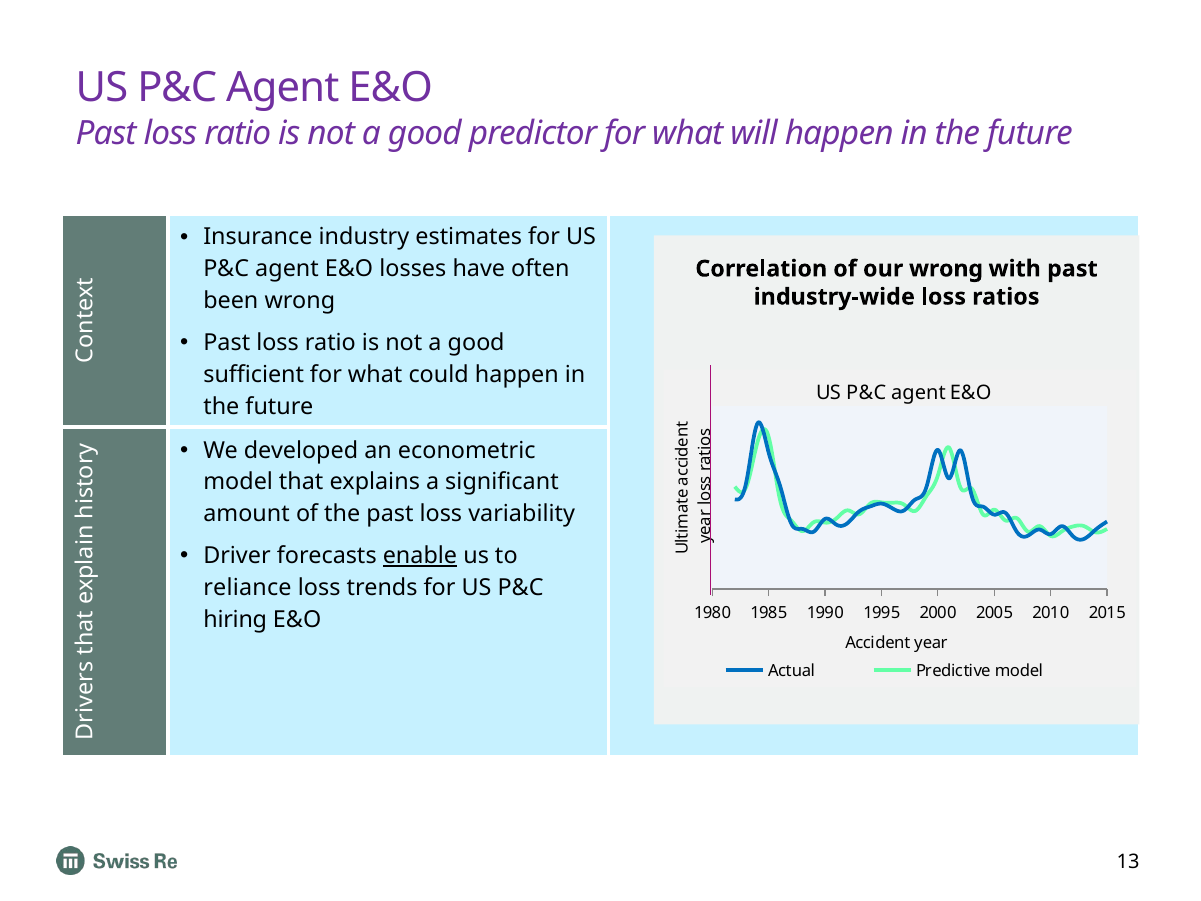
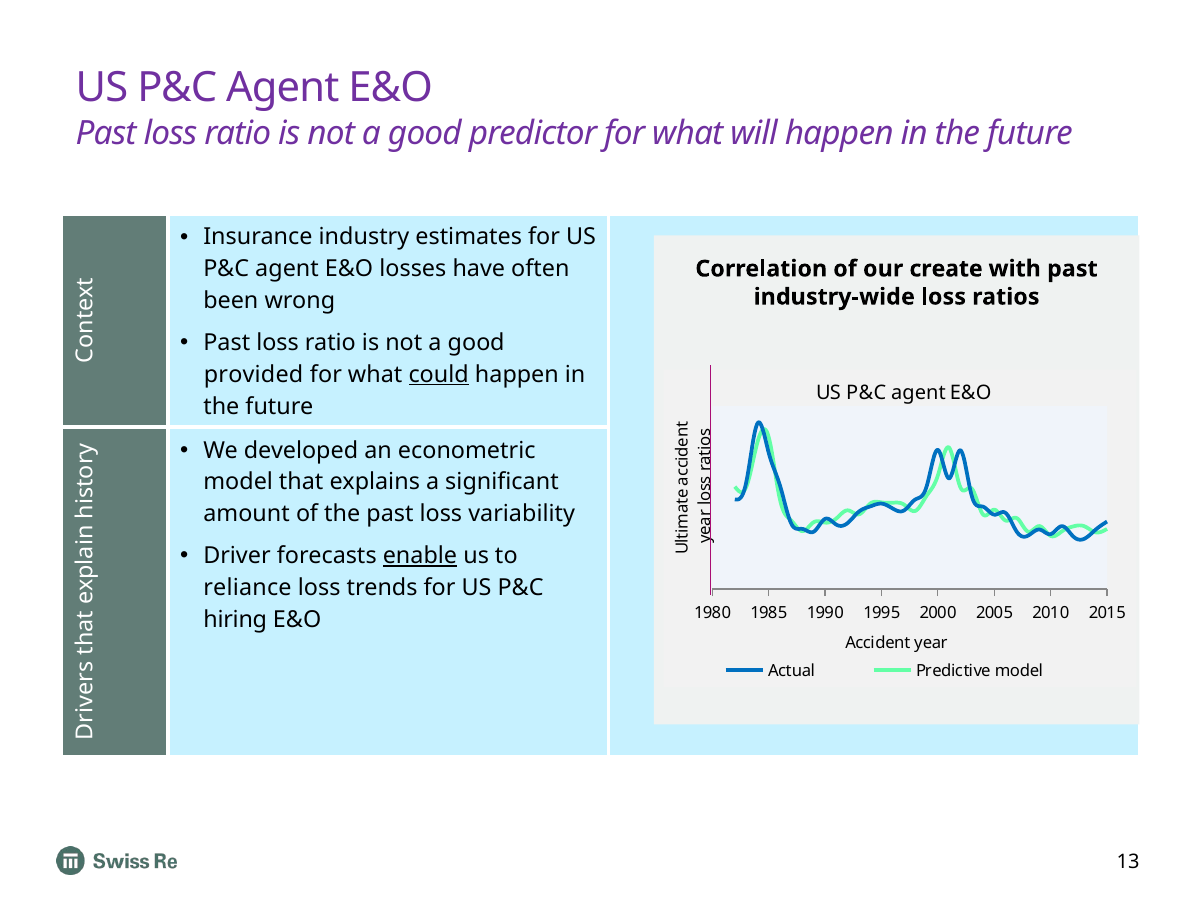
our wrong: wrong -> create
sufficient: sufficient -> provided
could underline: none -> present
